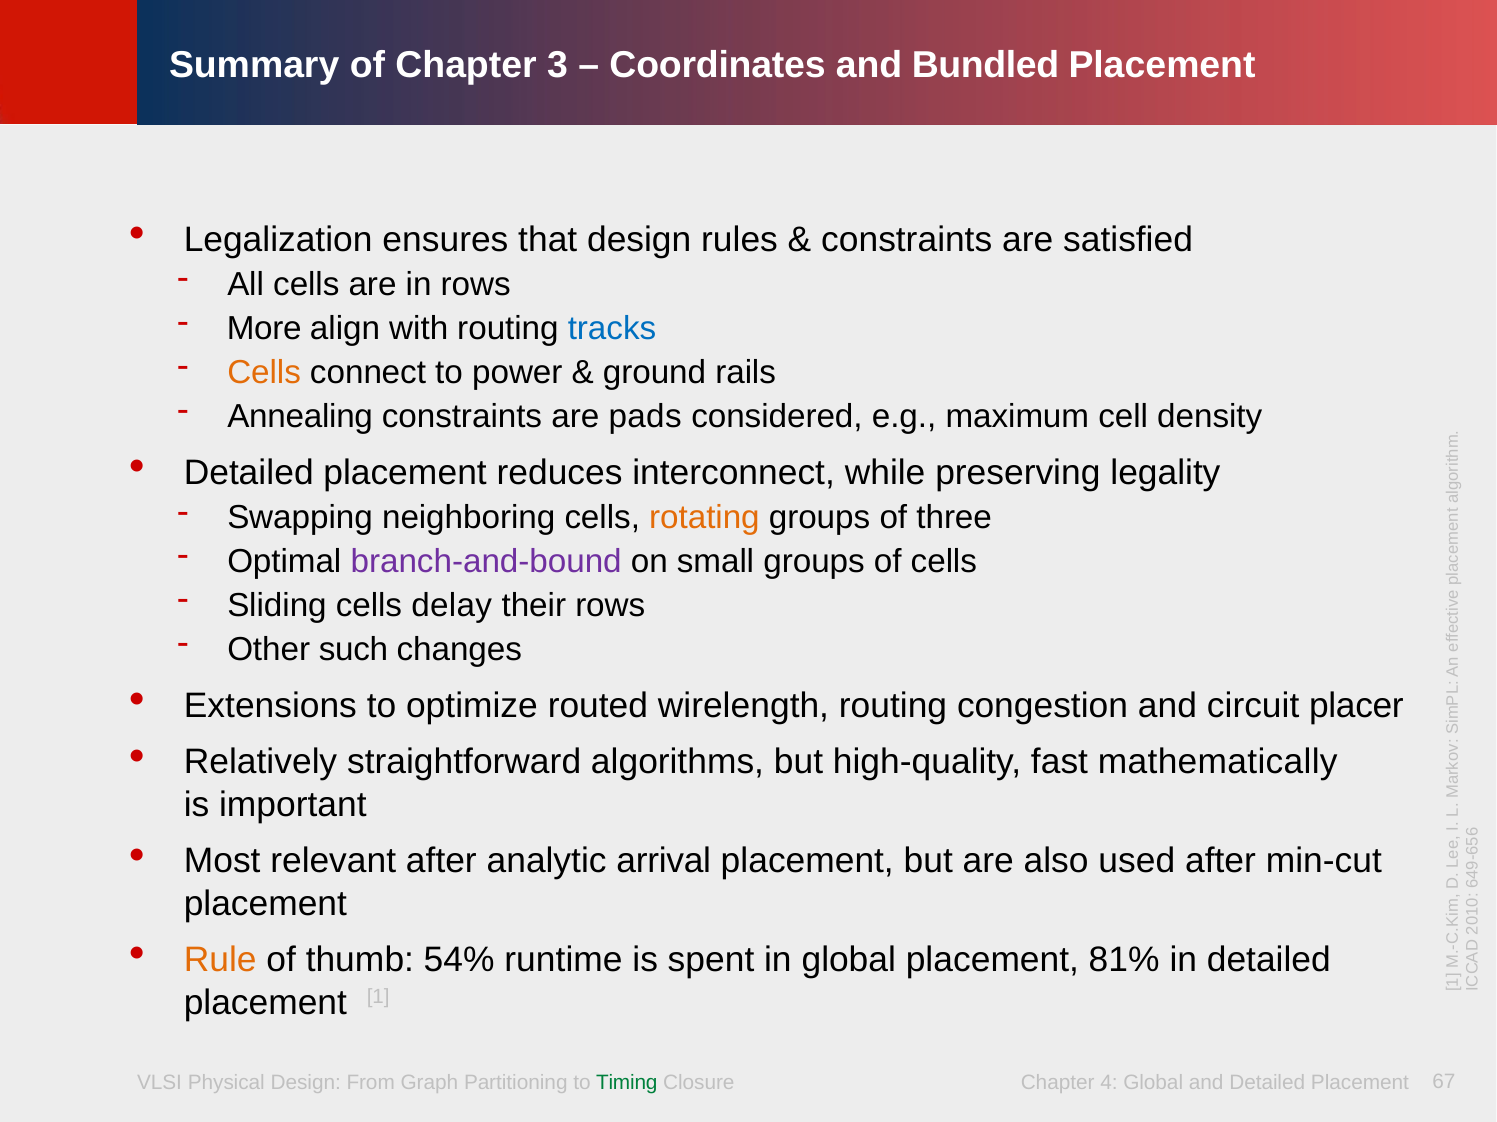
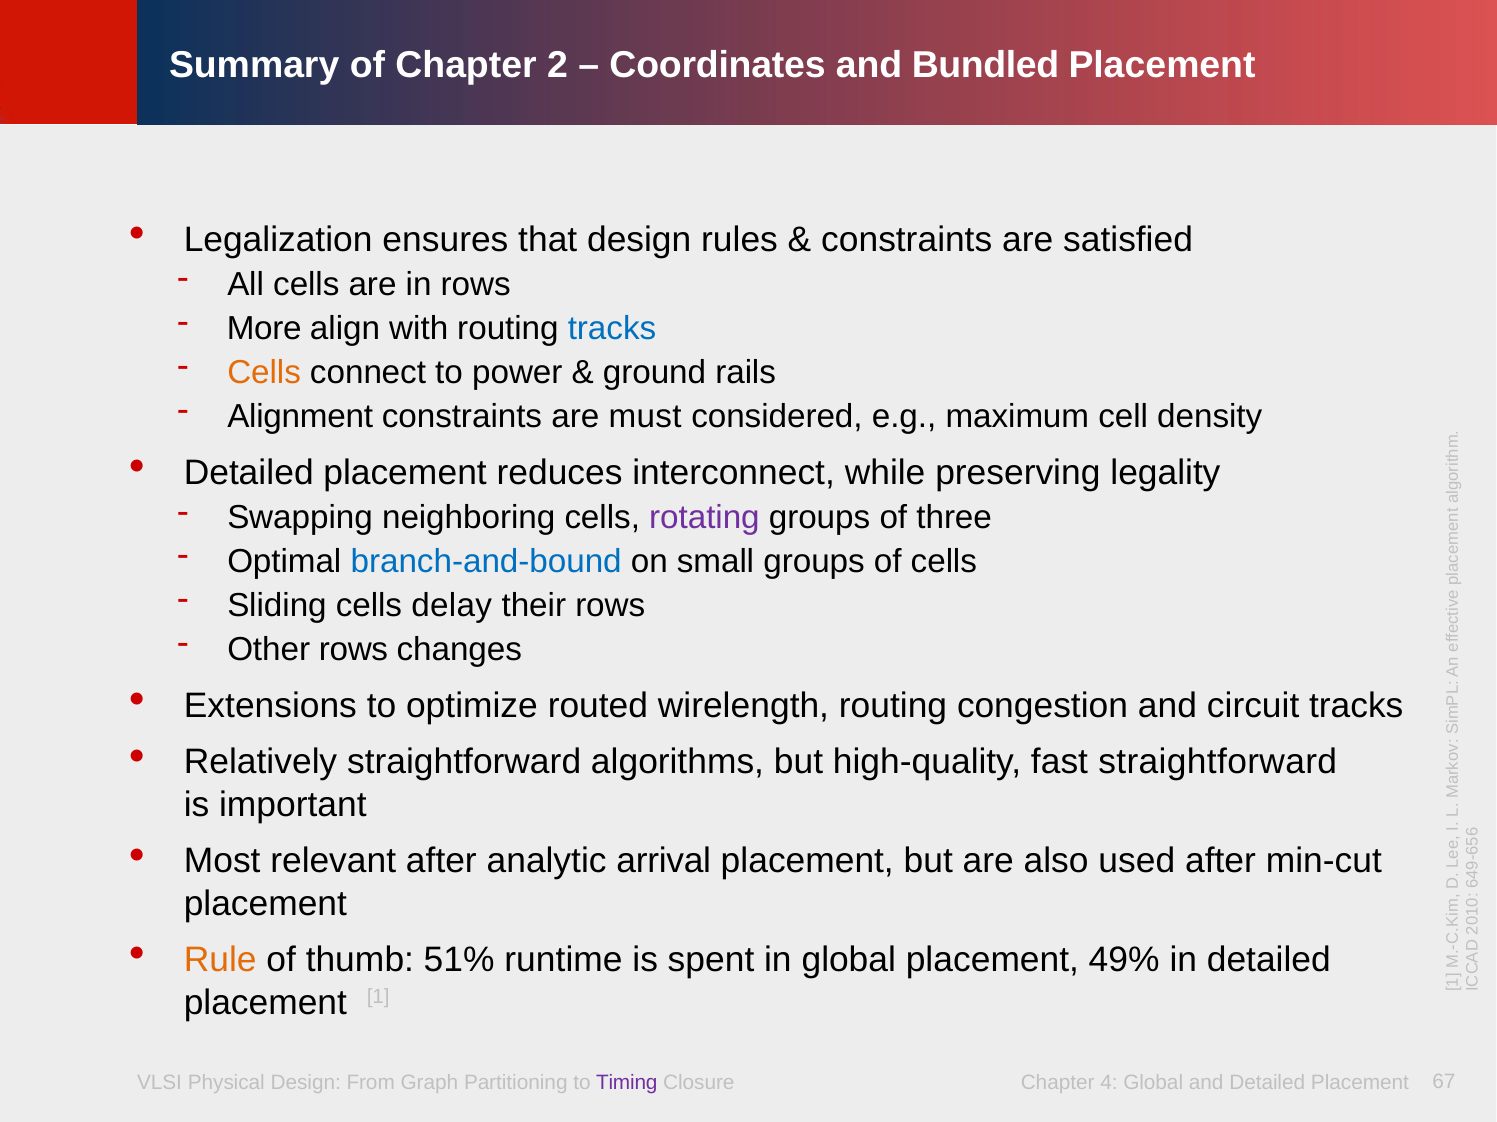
Chapter 3: 3 -> 2
Annealing: Annealing -> Alignment
pads: pads -> must
rotating colour: orange -> purple
branch-and-bound colour: purple -> blue
Other such: such -> rows
circuit placer: placer -> tracks
fast mathematically: mathematically -> straightforward
54%: 54% -> 51%
81%: 81% -> 49%
Timing colour: green -> purple
